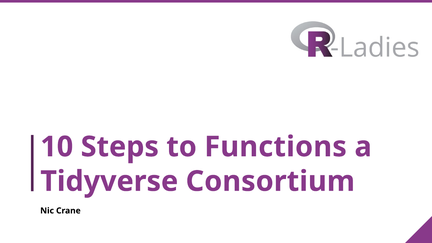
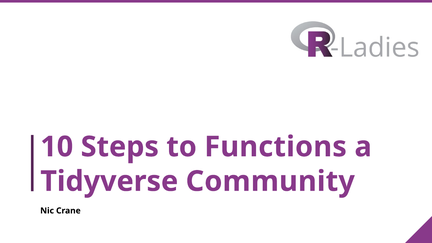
Consortium: Consortium -> Community
